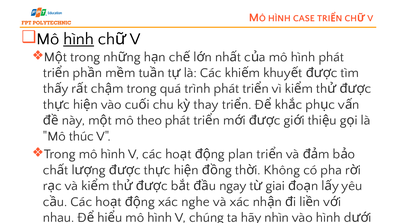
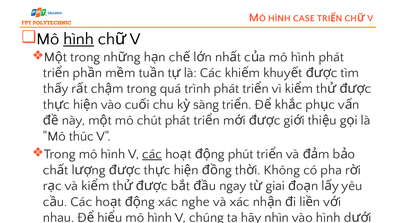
thay: thay -> sàng
theo: theo -> chút
các at (152, 154) underline: none -> present
plan: plan -> phút
